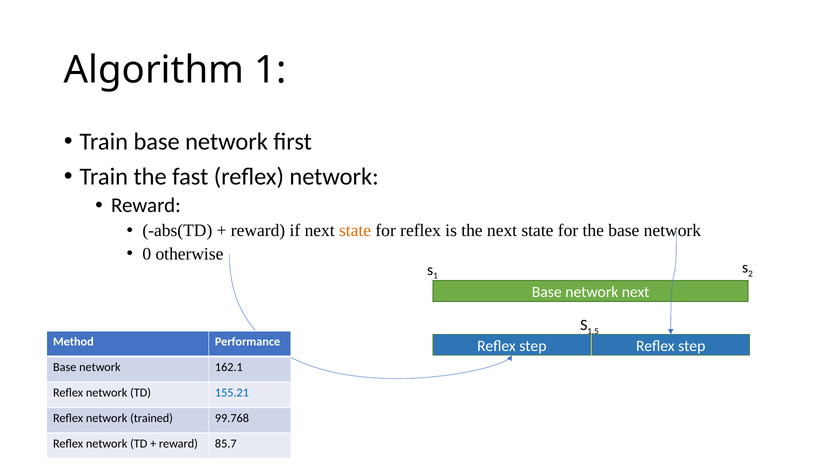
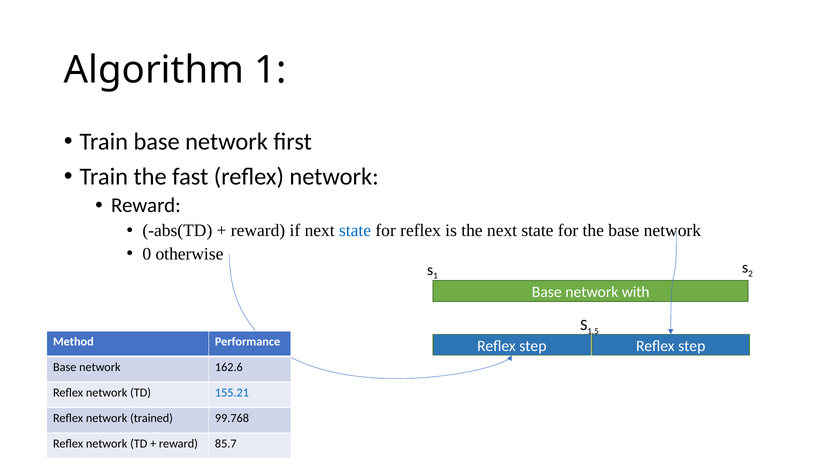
state at (355, 231) colour: orange -> blue
network next: next -> with
162.1: 162.1 -> 162.6
